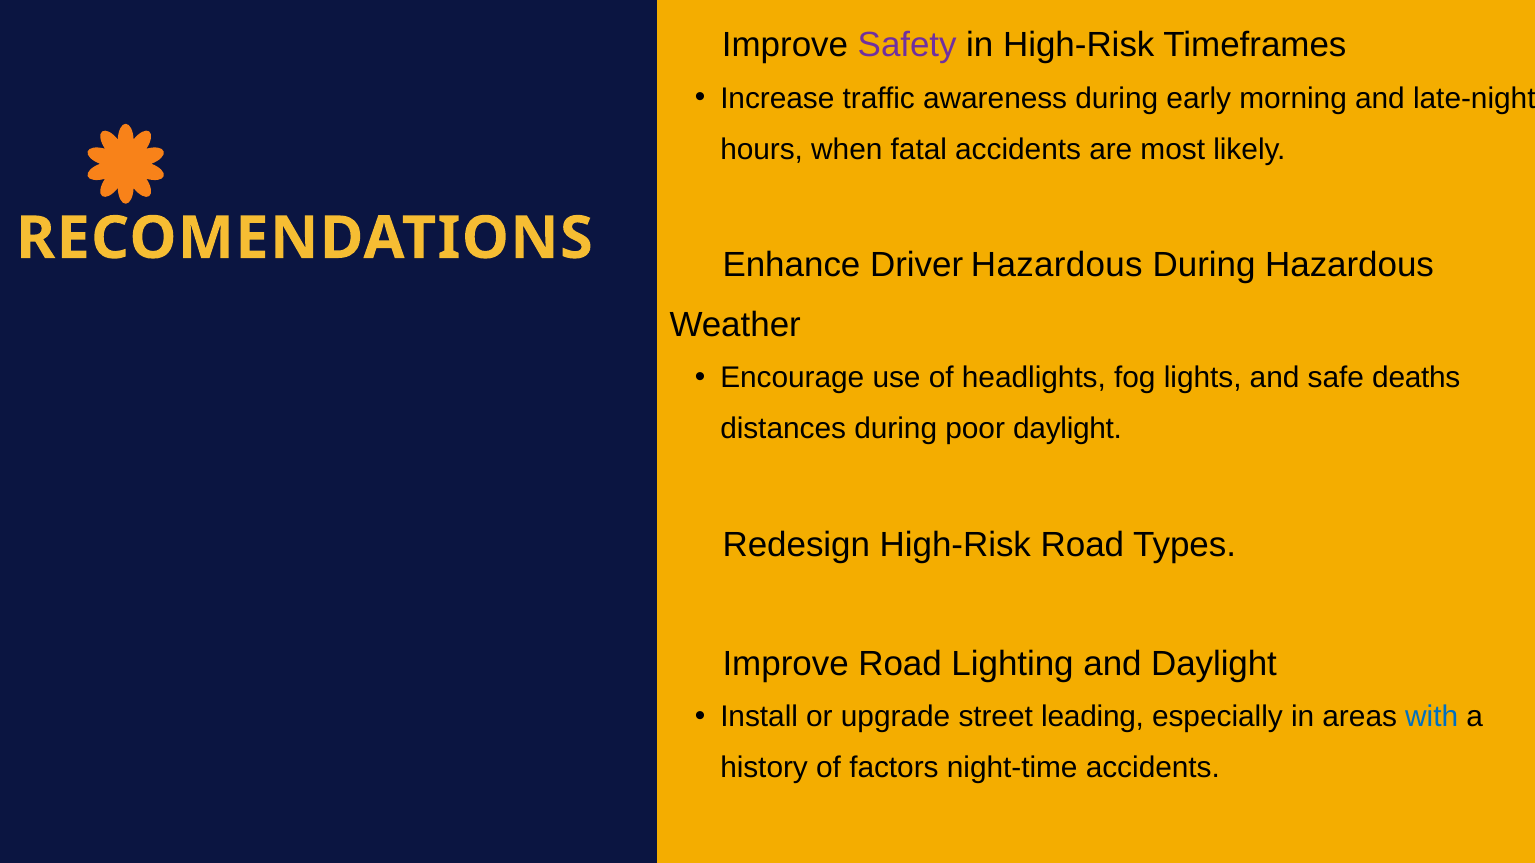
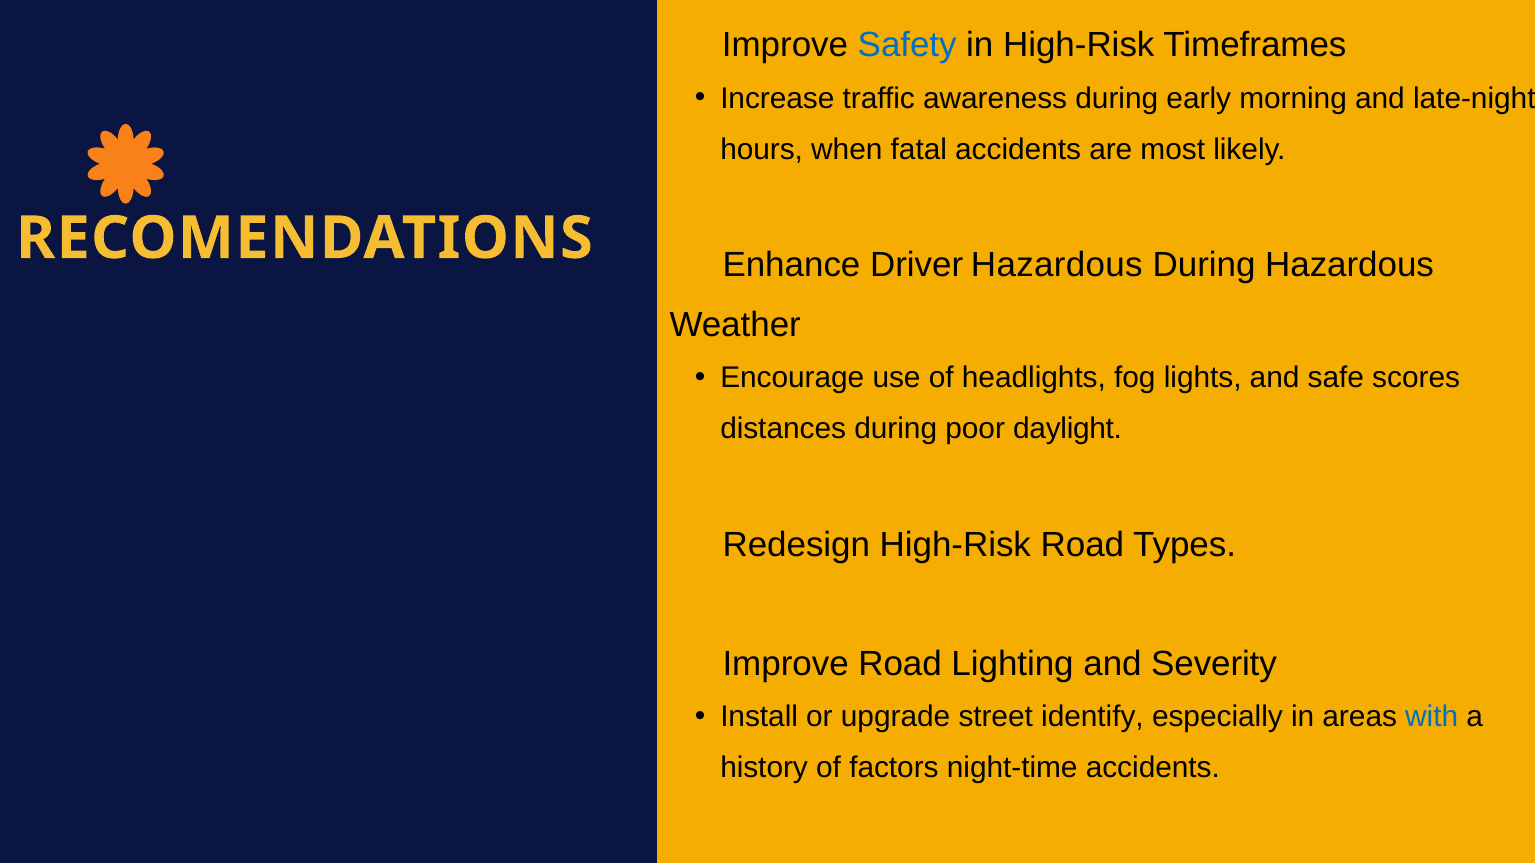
Safety colour: purple -> blue
deaths: deaths -> scores
and Daylight: Daylight -> Severity
leading: leading -> identify
